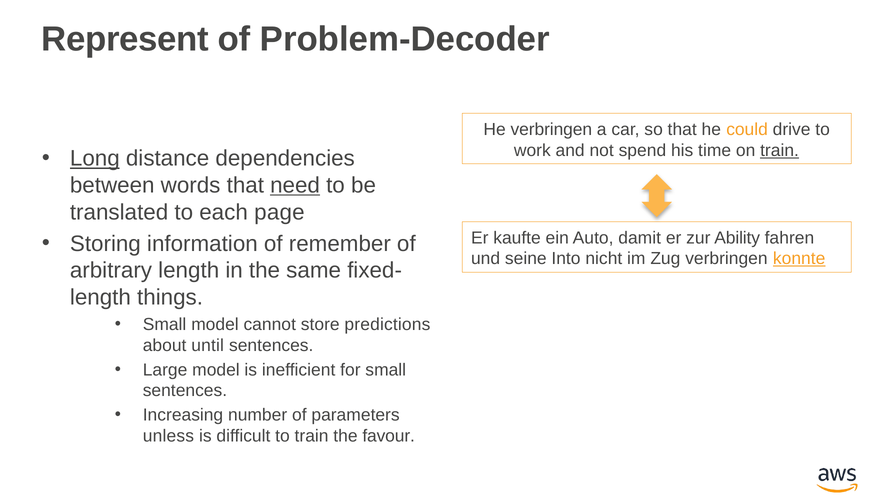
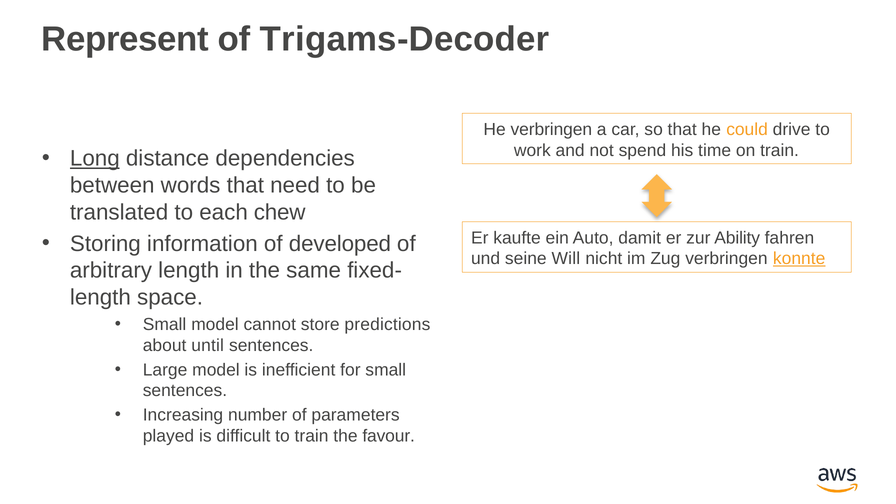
Problem-Decoder: Problem-Decoder -> Trigams-Decoder
train at (780, 150) underline: present -> none
need underline: present -> none
page: page -> chew
remember: remember -> developed
Into: Into -> Will
things: things -> space
unless: unless -> played
